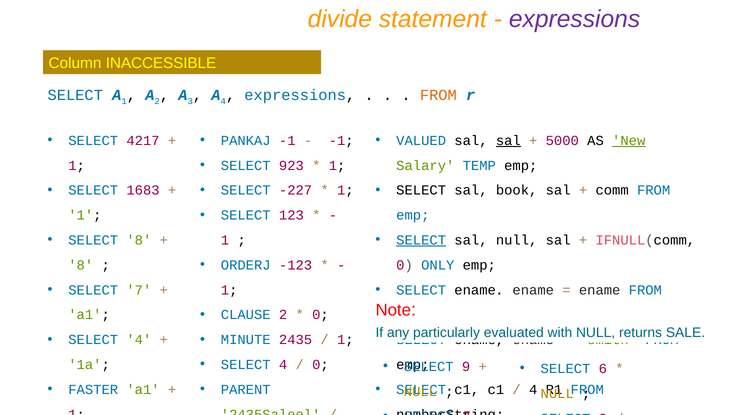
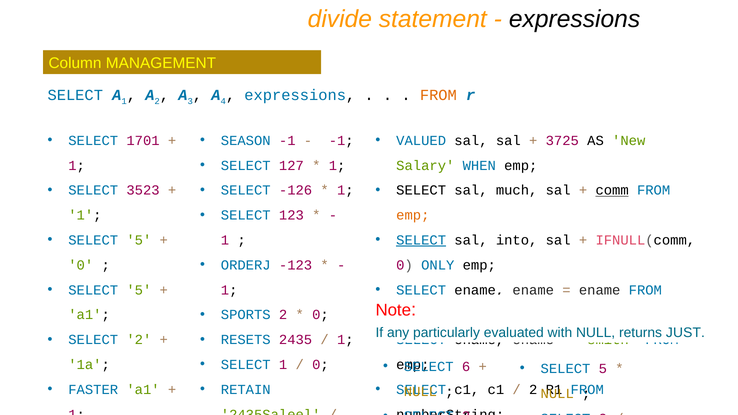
expressions at (575, 19) colour: purple -> black
INACCESSIBLE: INACCESSIBLE -> MANAGEMENT
4217: 4217 -> 1701
sal at (508, 141) underline: present -> none
5000: 5000 -> 3725
New underline: present -> none
PANKAJ: PANKAJ -> SEASON
923: 923 -> 127
TEMP: TEMP -> WHEN
1683: 1683 -> 3523
book: book -> much
comm underline: none -> present
-227: -227 -> -126
emp at (413, 215) colour: blue -> orange
8 at (139, 240): 8 -> 5
sal null: null -> into
8 at (81, 265): 8 -> 0
7 at (139, 290): 7 -> 5
CLAUSE: CLAUSE -> SPORTS
SALE: SALE -> JUST
4 at (139, 340): 4 -> 2
MINUTE: MINUTE -> RESETS
4 at (283, 365): 4 -> 1
9: 9 -> 6
6 at (603, 369): 6 -> 5
4 at (533, 390): 4 -> 2
PARENT: PARENT -> RETAIN
